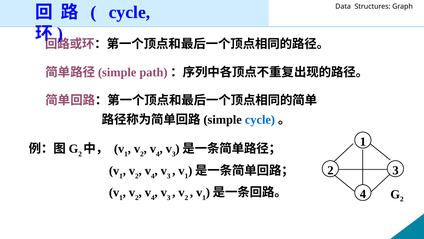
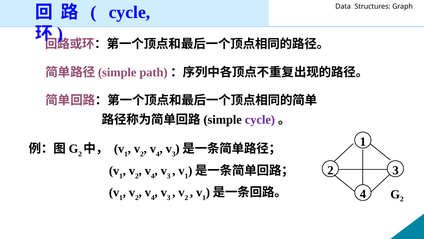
cycle at (260, 120) colour: blue -> purple
